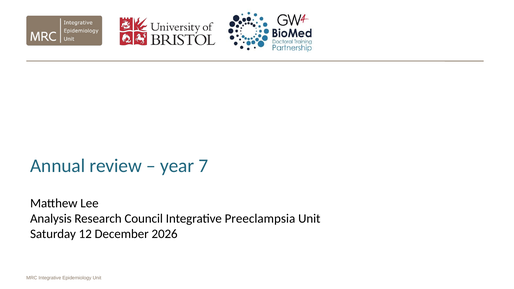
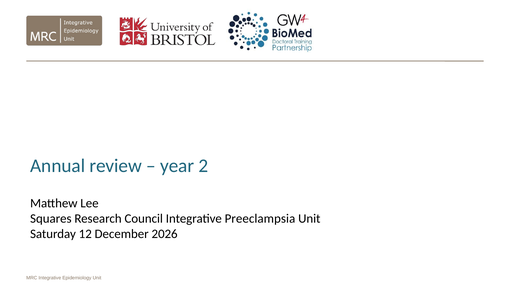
7: 7 -> 2
Analysis: Analysis -> Squares
